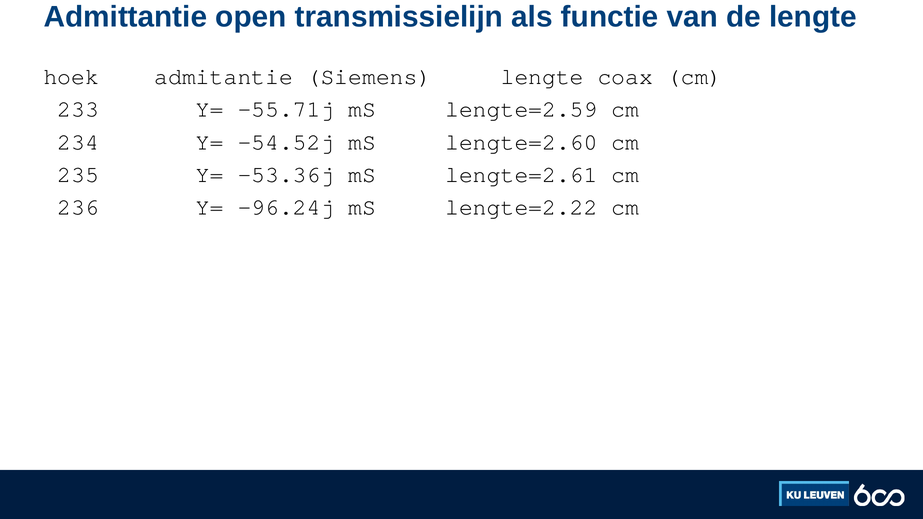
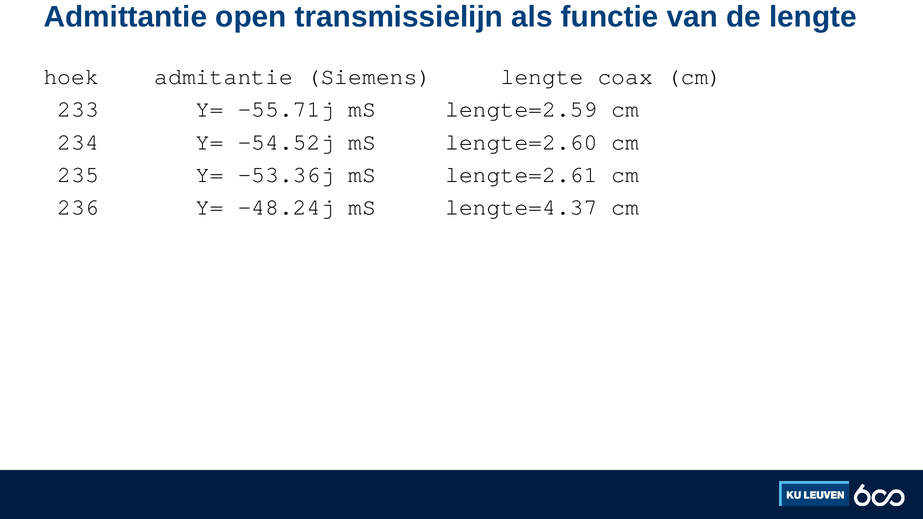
-96.24j: -96.24j -> -48.24j
lengte=2.22: lengte=2.22 -> lengte=4.37
